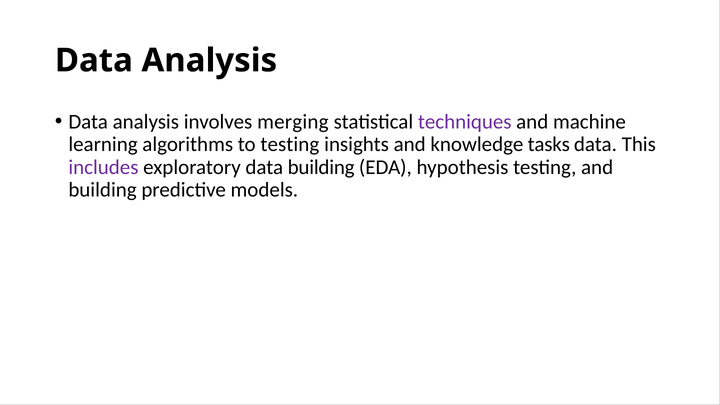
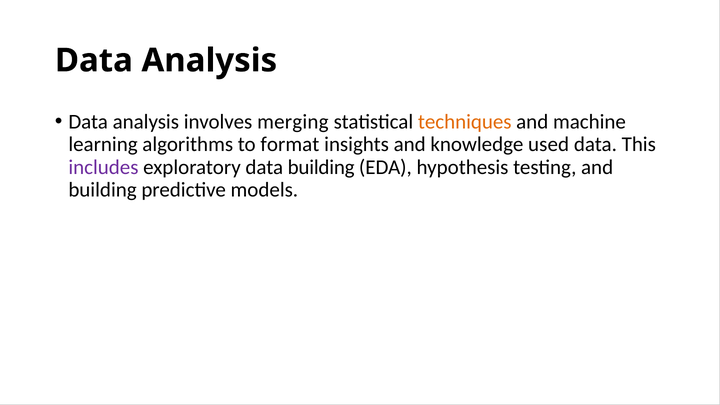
techniques colour: purple -> orange
to testing: testing -> format
tasks: tasks -> used
